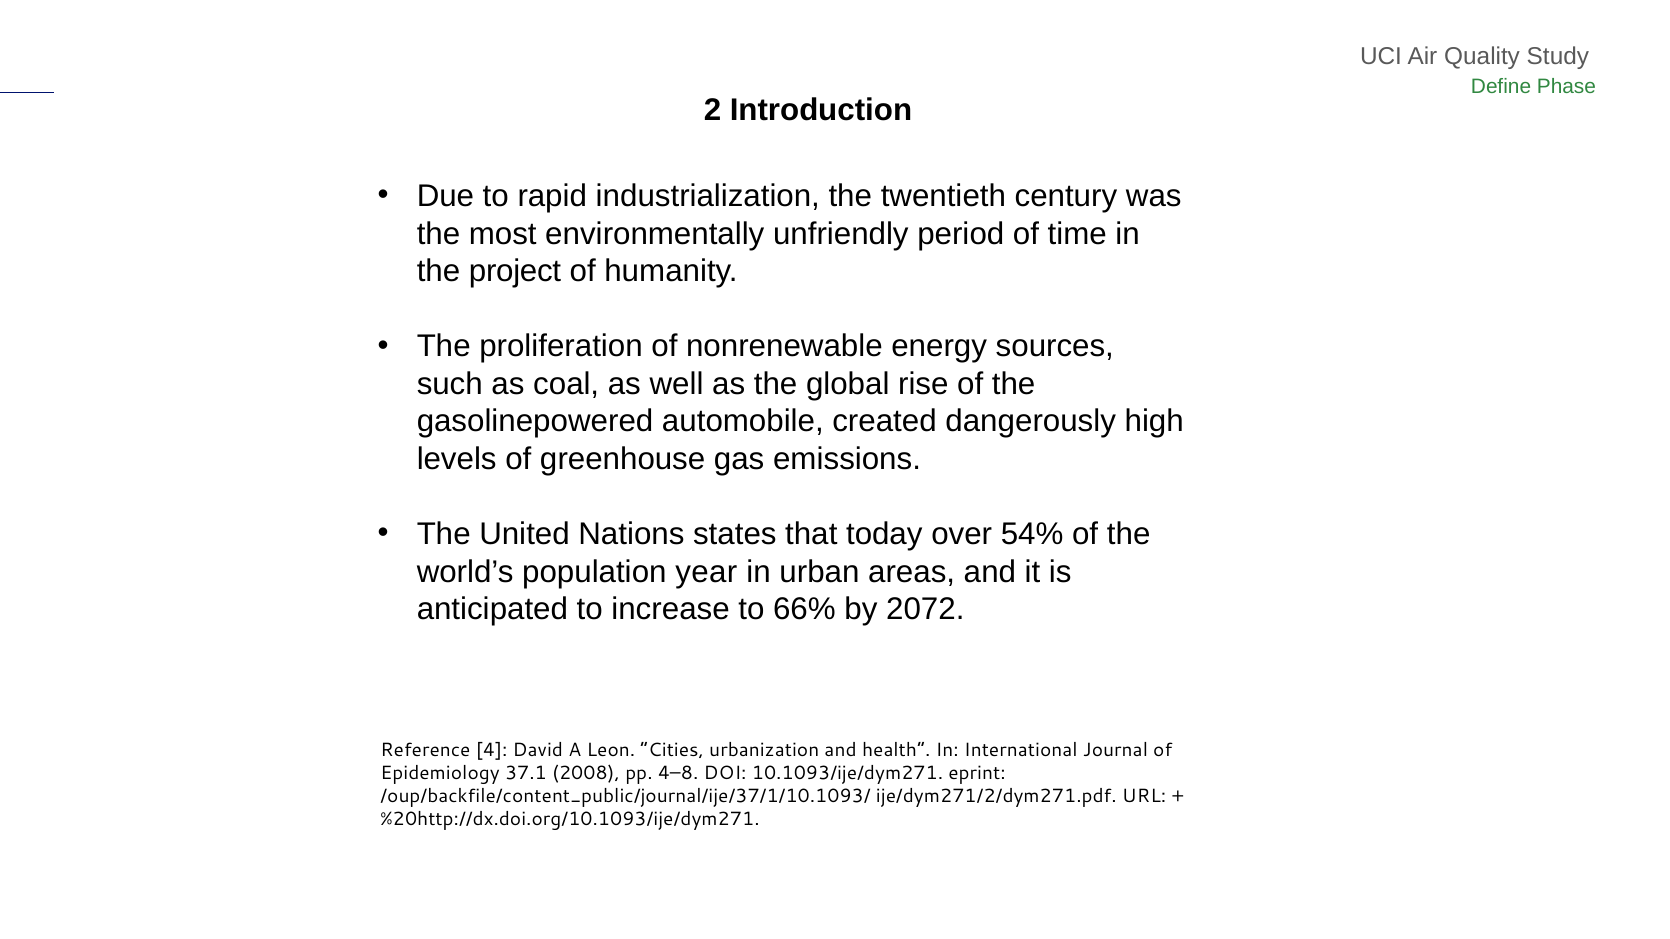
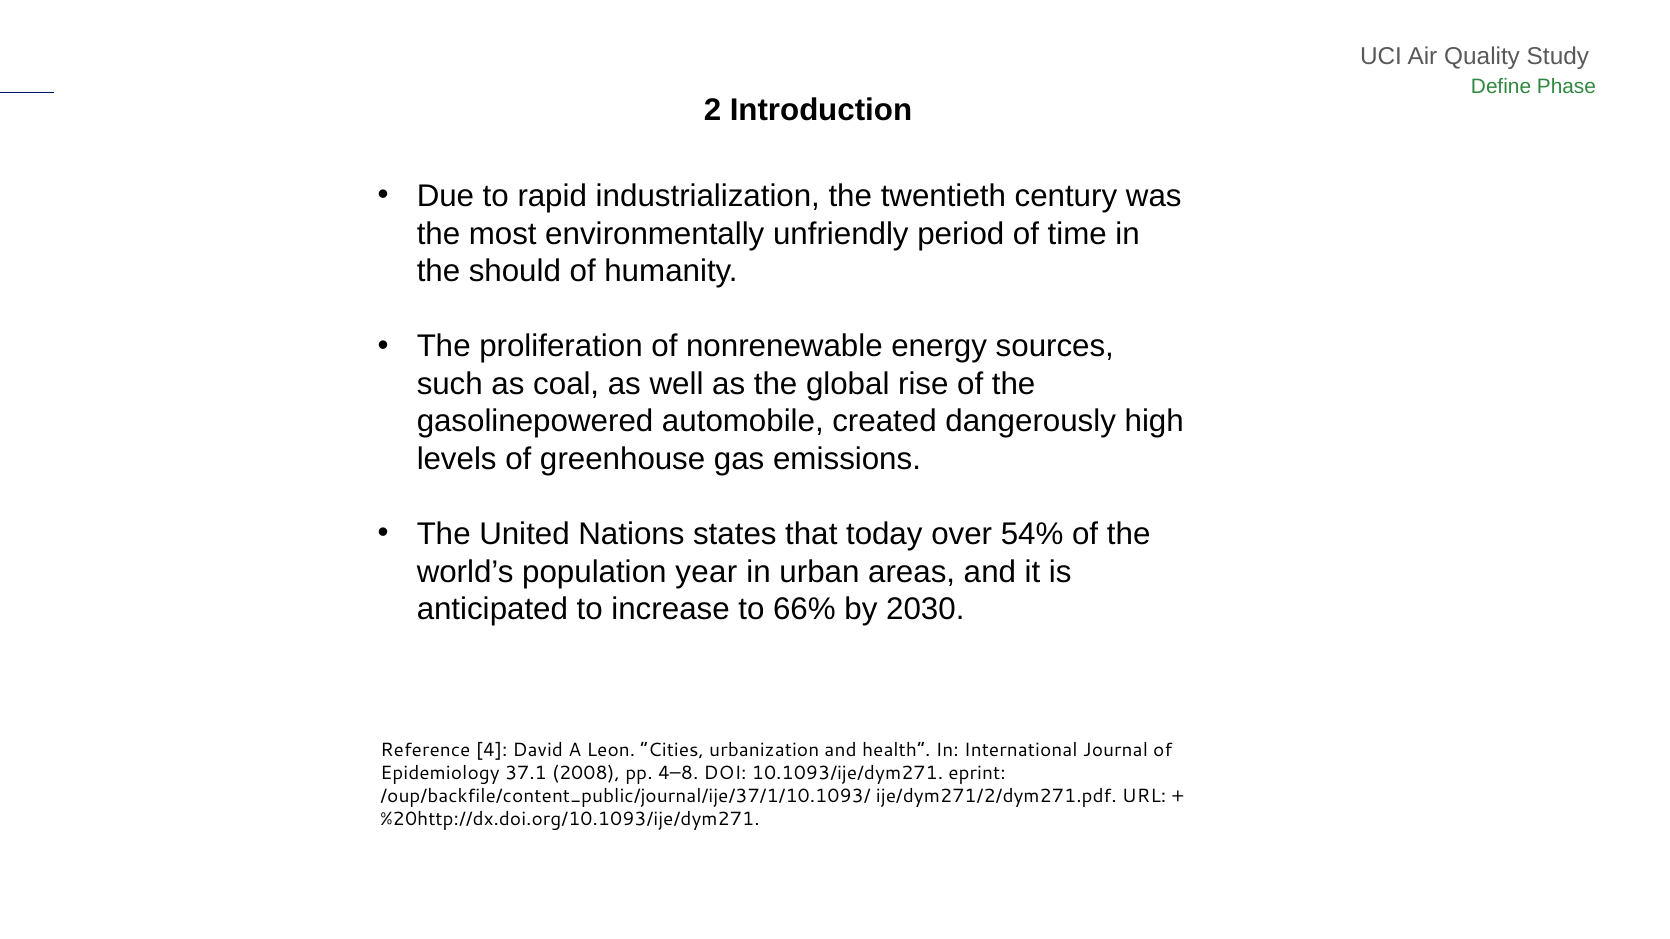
project: project -> should
2072: 2072 -> 2030
